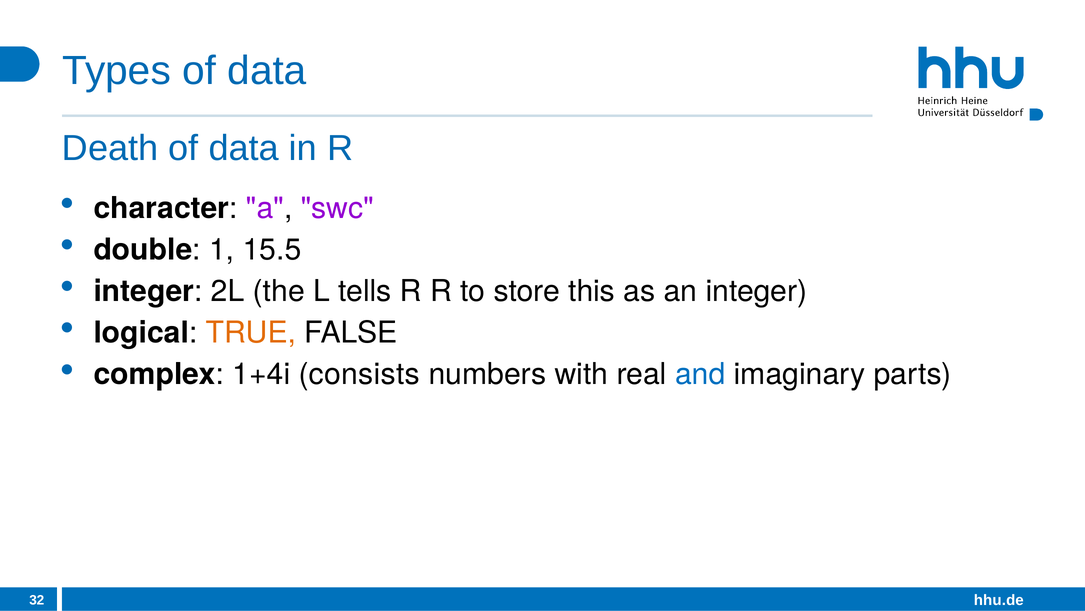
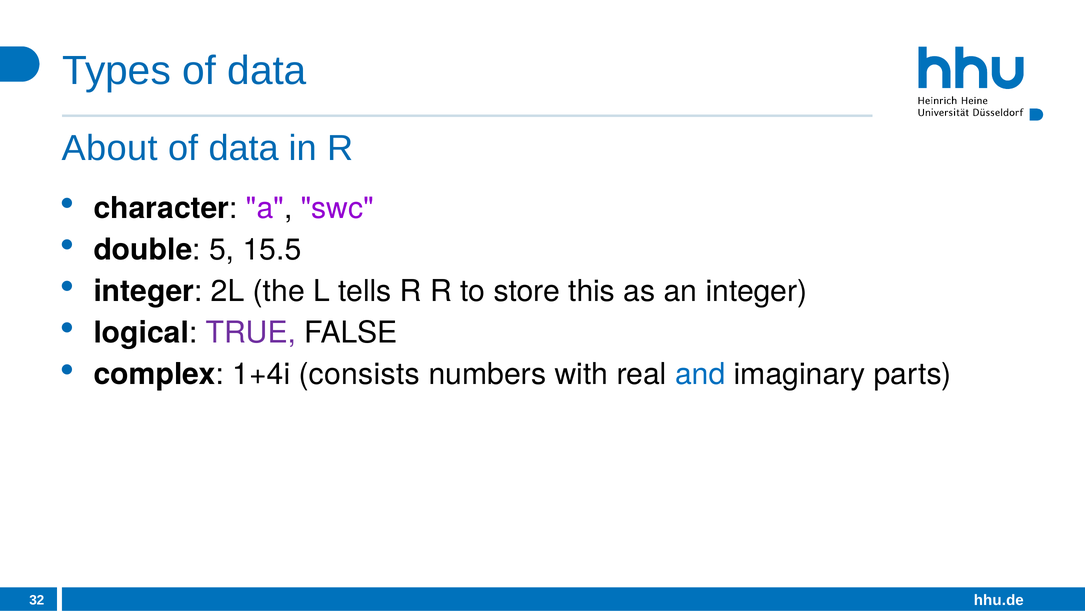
Death: Death -> About
1: 1 -> 5
TRUE colour: orange -> purple
